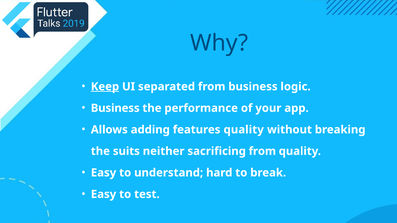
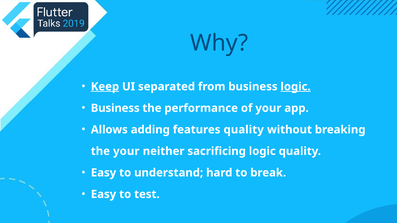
logic at (296, 87) underline: none -> present
the suits: suits -> your
sacrificing from: from -> logic
